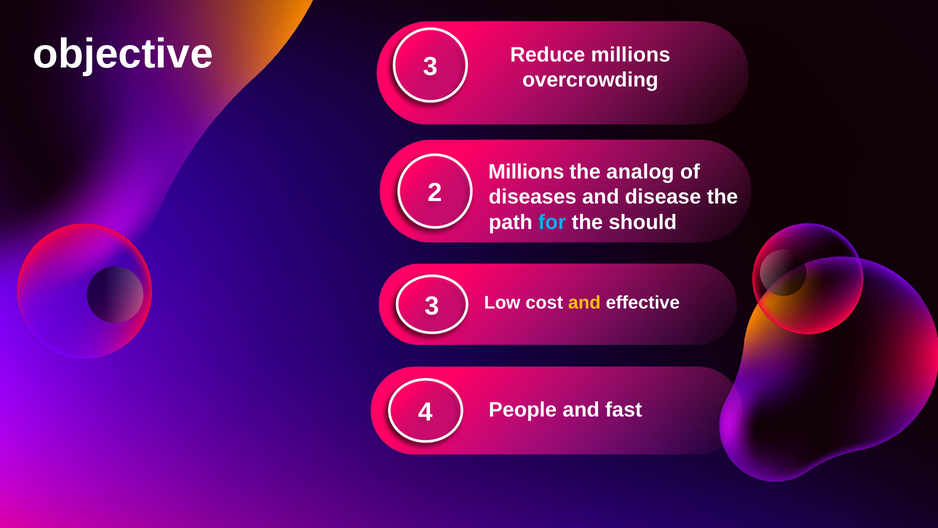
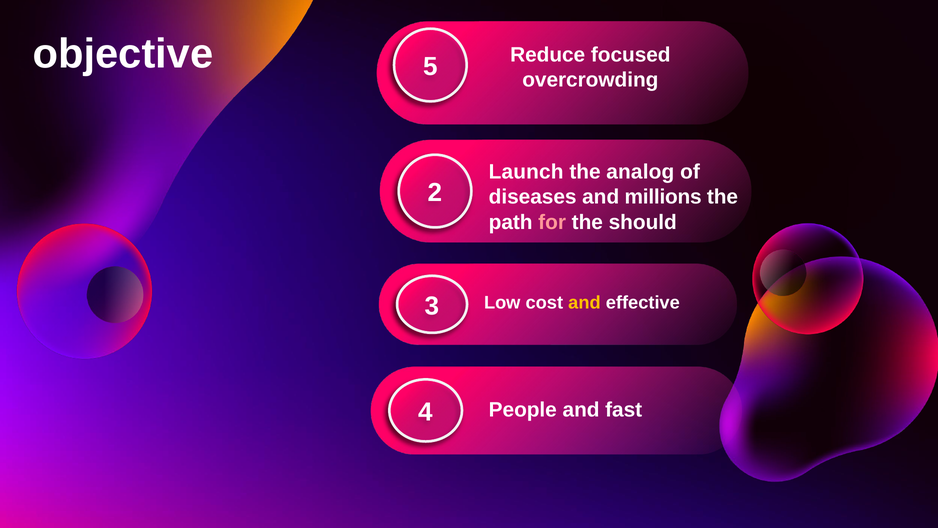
objective 3: 3 -> 5
Reduce millions: millions -> focused
Millions at (526, 172): Millions -> Launch
disease: disease -> millions
for colour: light blue -> pink
